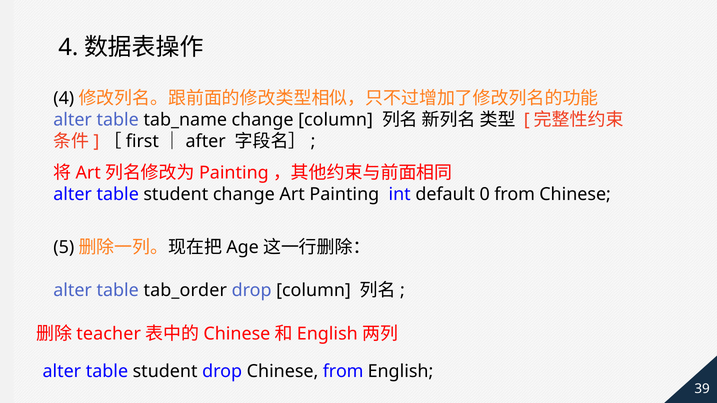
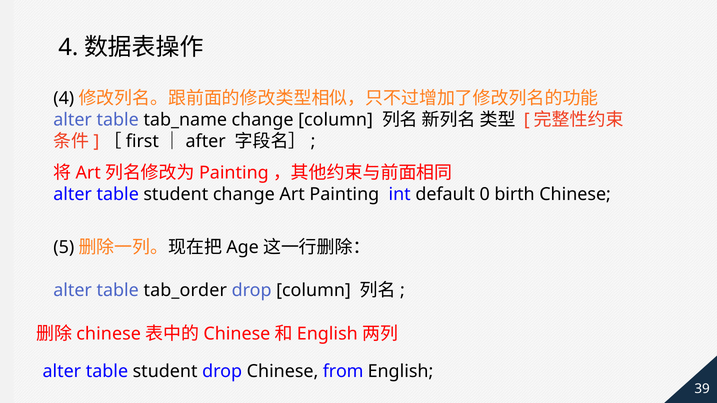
0 from: from -> birth
teacher at (109, 334): teacher -> chinese
